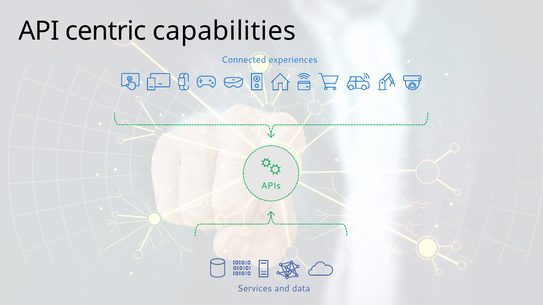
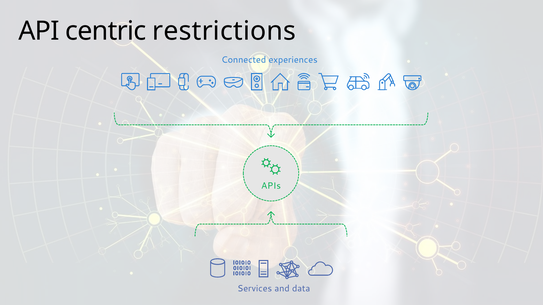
capabilities: capabilities -> restrictions
